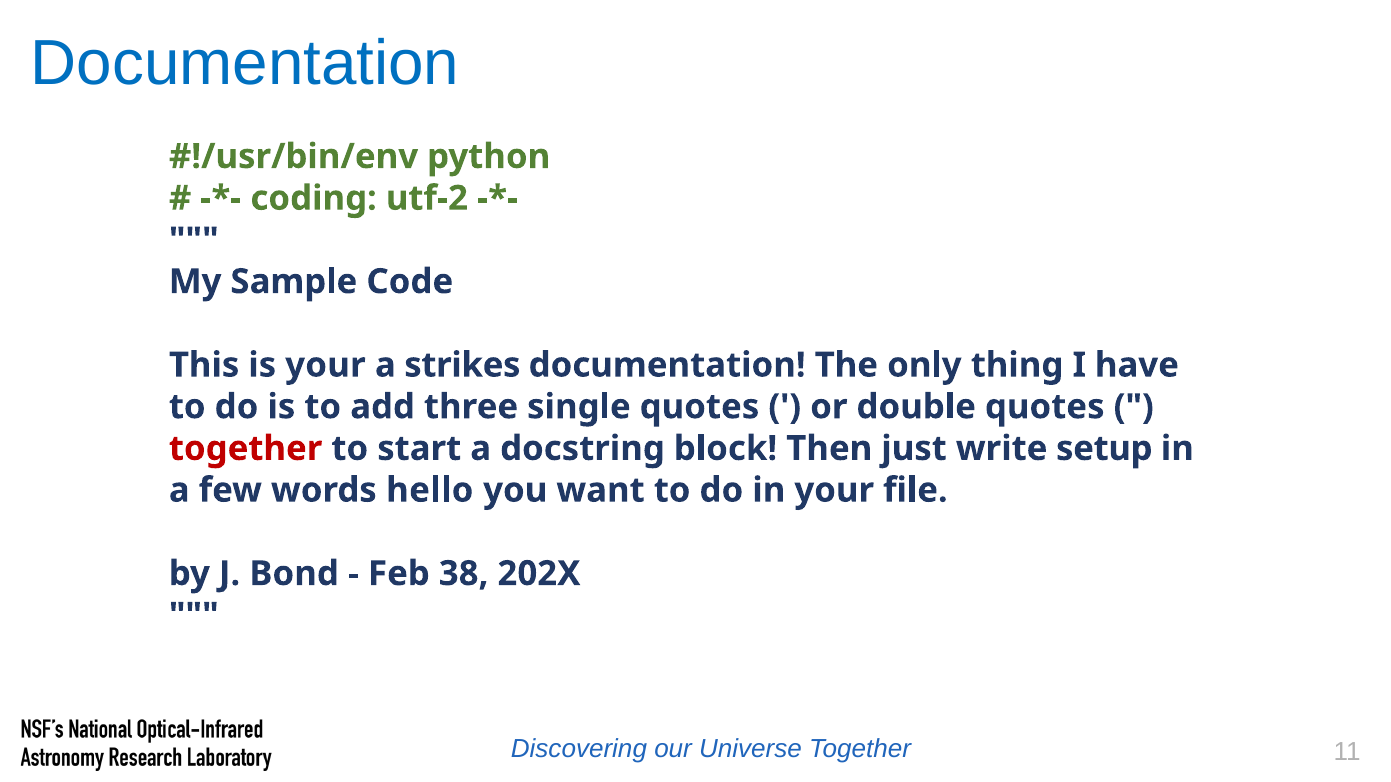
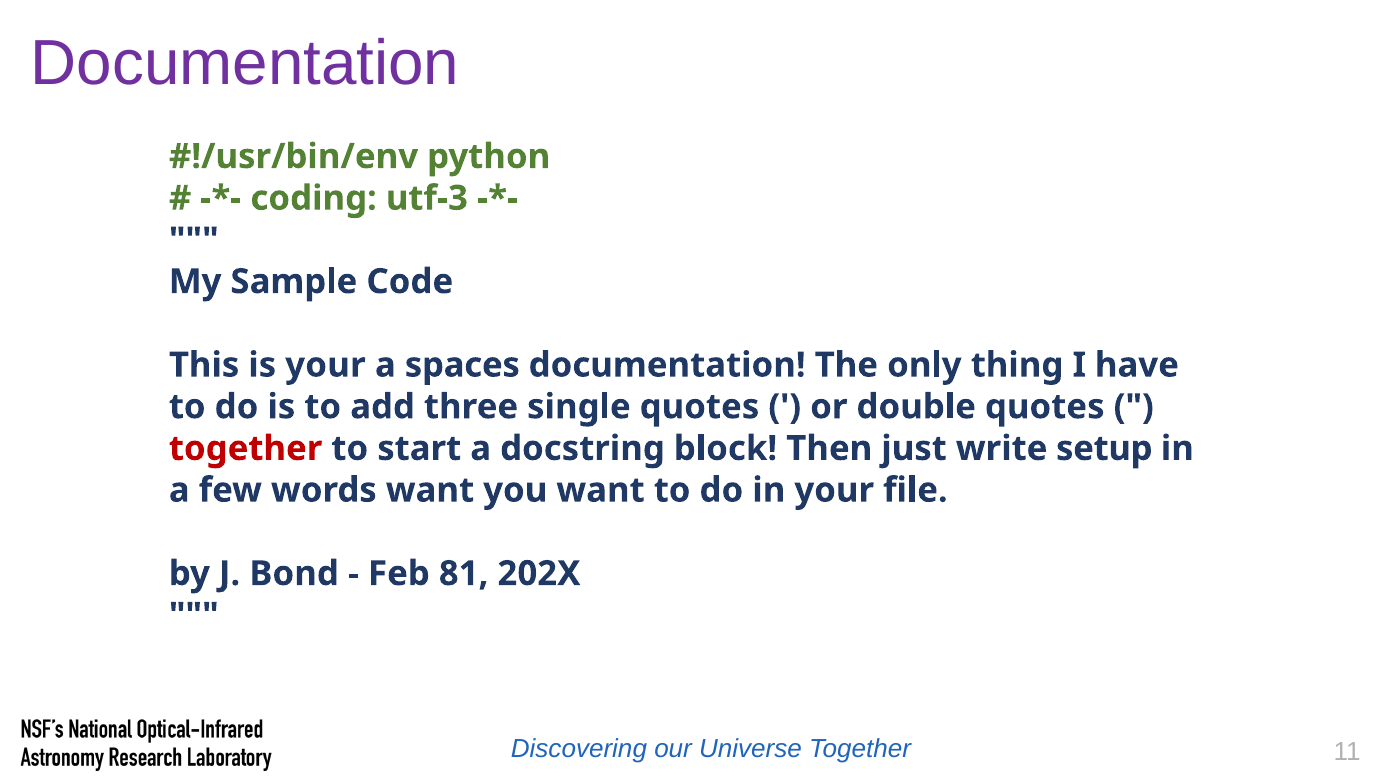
Documentation at (245, 64) colour: blue -> purple
utf-2: utf-2 -> utf-3
strikes: strikes -> spaces
words hello: hello -> want
38: 38 -> 81
